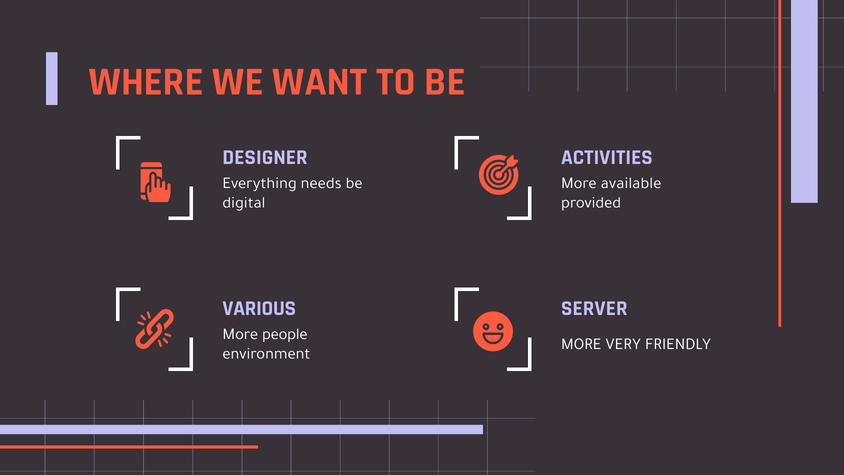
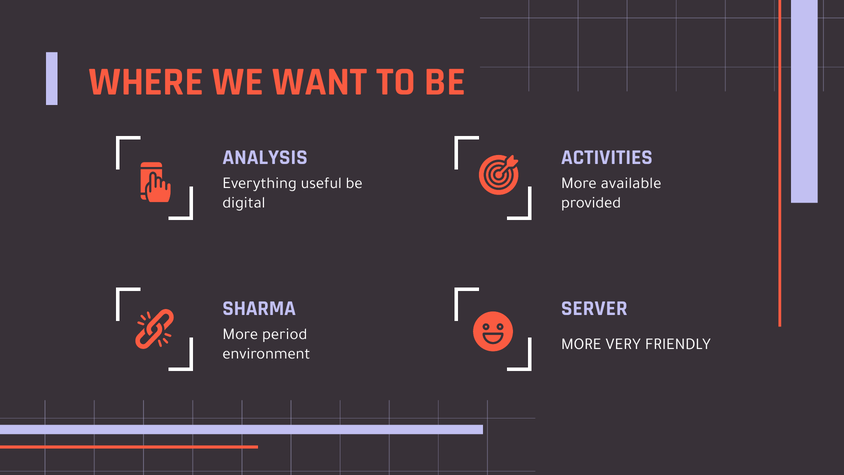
DESIGNER: DESIGNER -> ANALYSIS
needs: needs -> useful
VARIOUS: VARIOUS -> SHARMA
people: people -> period
